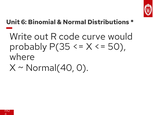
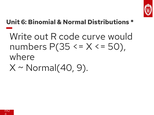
probably: probably -> numbers
0: 0 -> 9
